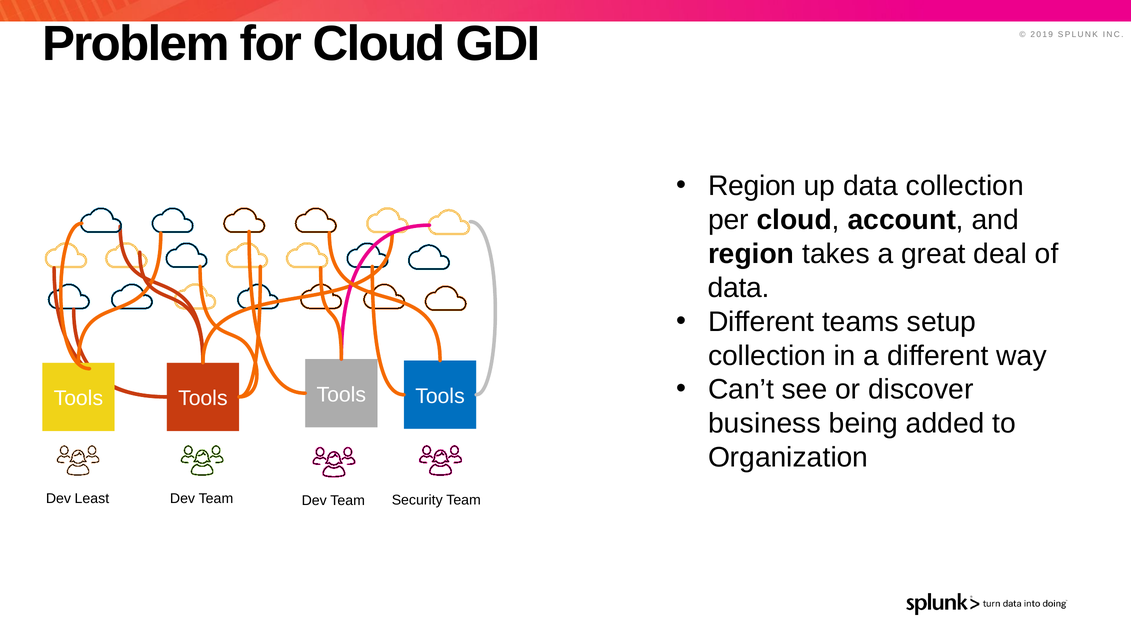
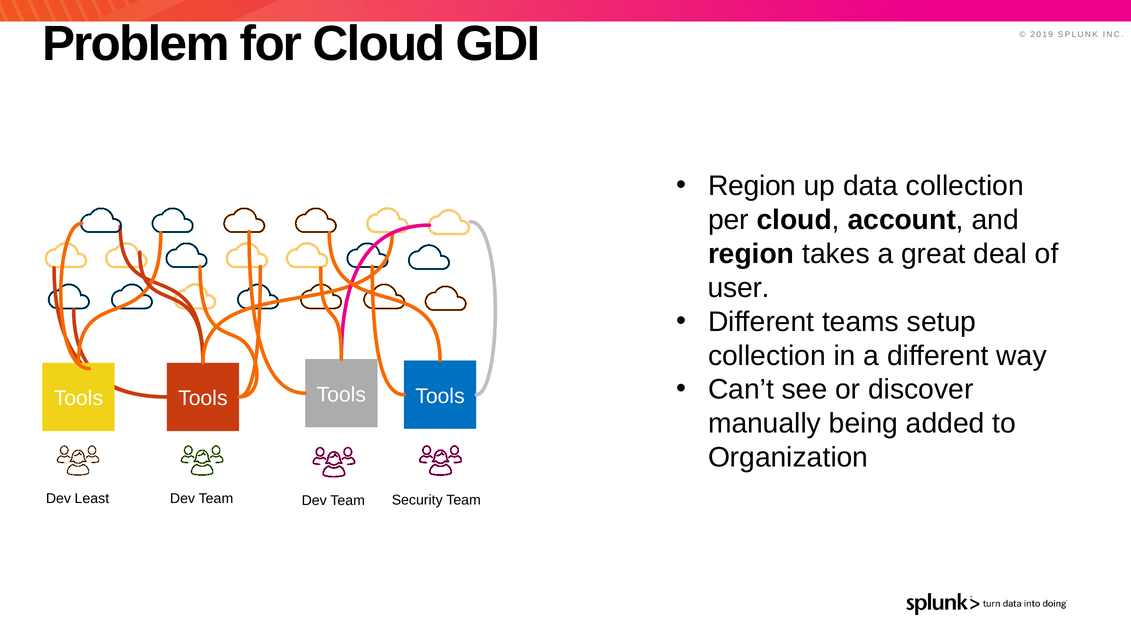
data at (739, 288): data -> user
business: business -> manually
